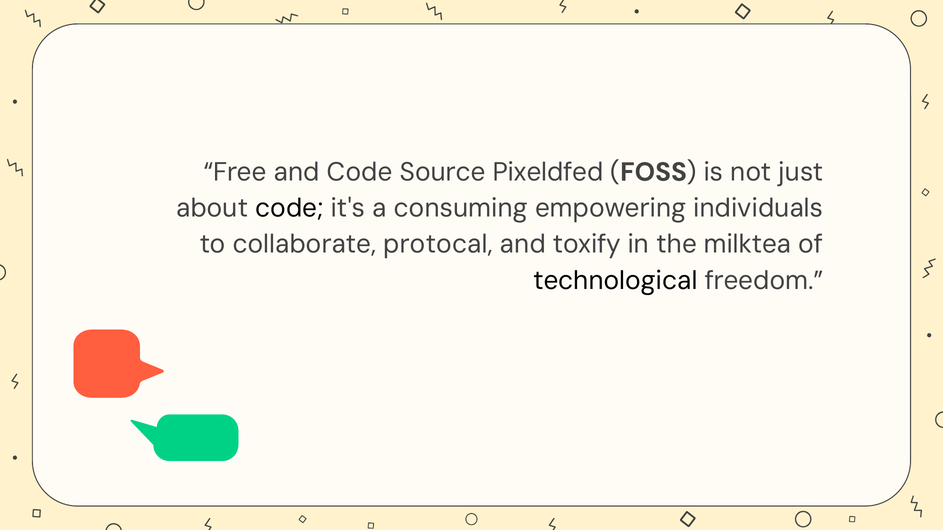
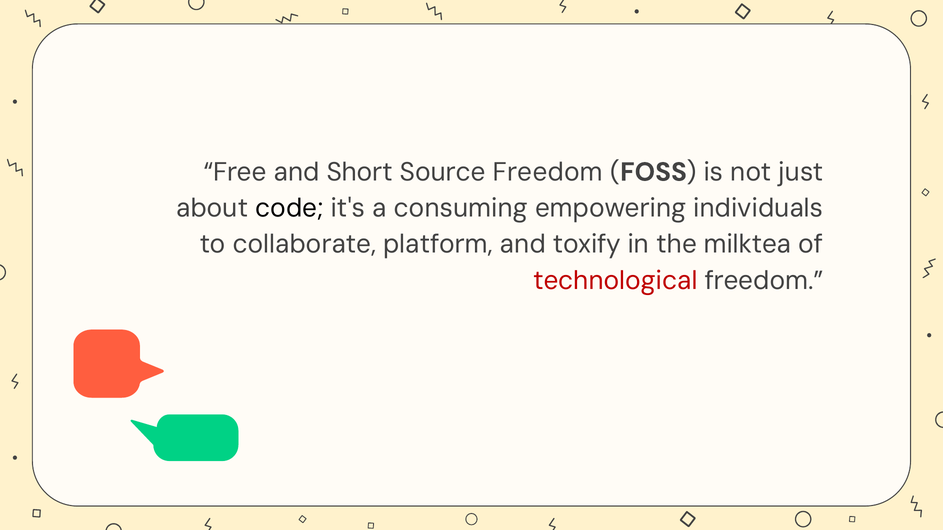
and Code: Code -> Short
Source Pixeldfed: Pixeldfed -> Freedom
protocal: protocal -> platform
technological colour: black -> red
